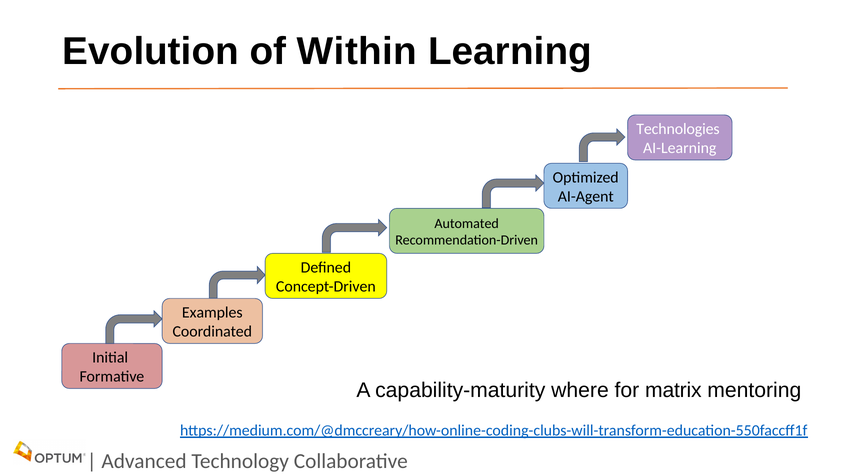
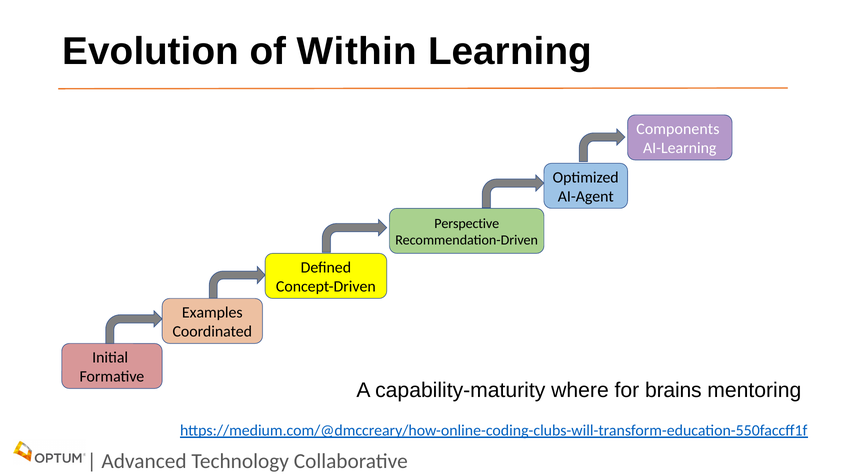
Technologies: Technologies -> Components
Automated: Automated -> Perspective
matrix: matrix -> brains
